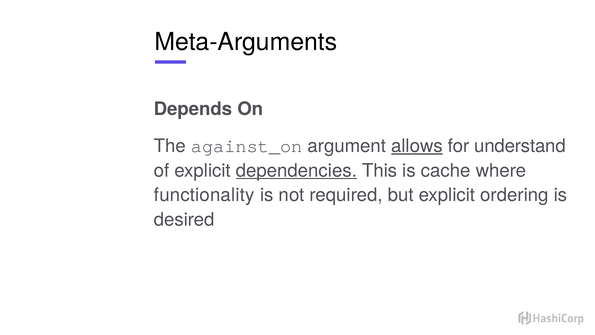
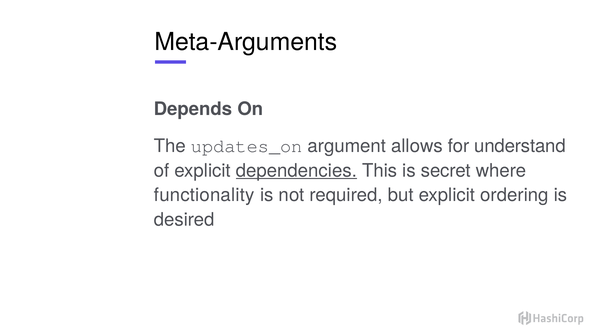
against_on: against_on -> updates_on
allows underline: present -> none
cache: cache -> secret
